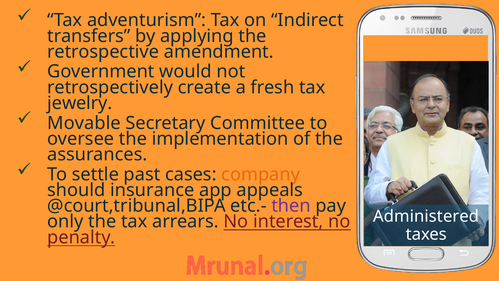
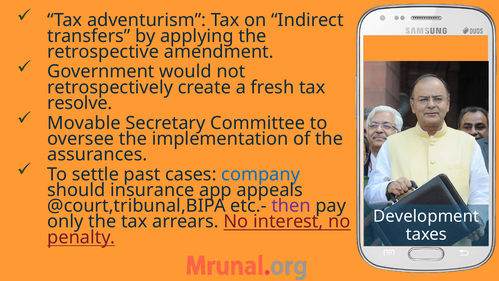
jewelry: jewelry -> resolve
company colour: orange -> blue
Administered: Administered -> Development
